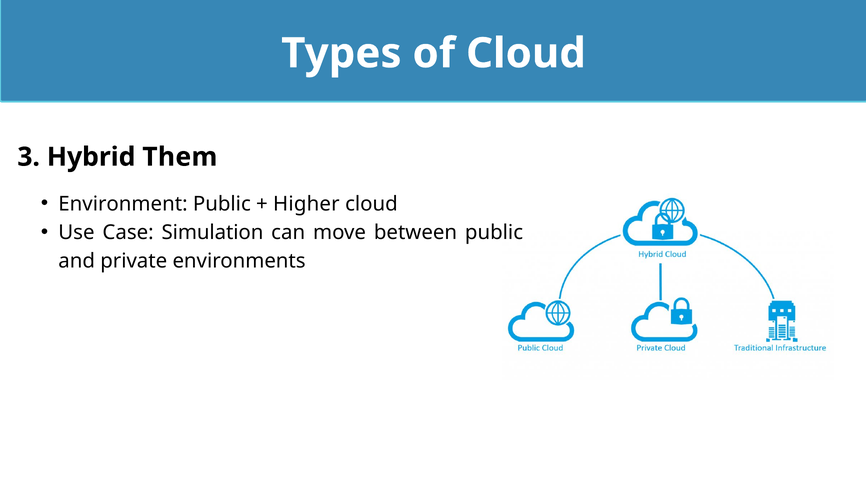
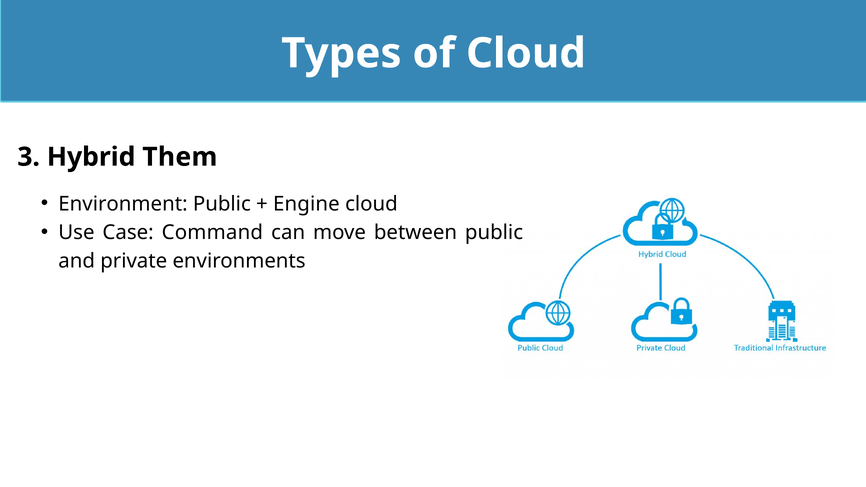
Higher: Higher -> Engine
Simulation: Simulation -> Command
